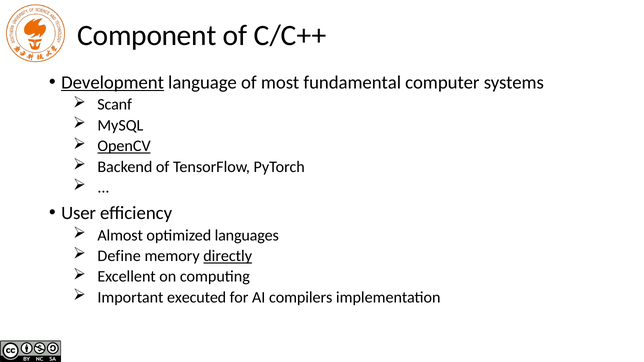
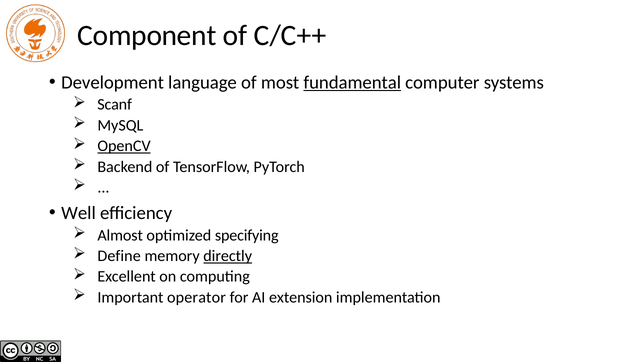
Development underline: present -> none
fundamental underline: none -> present
User: User -> Well
languages: languages -> specifying
executed: executed -> operator
compilers: compilers -> extension
